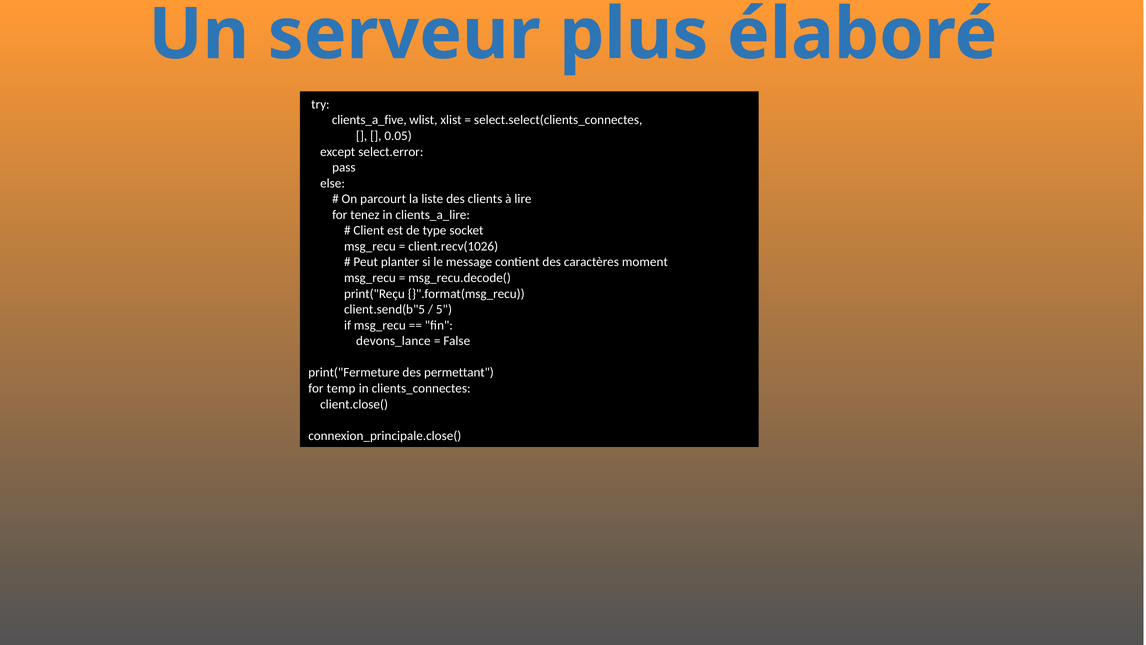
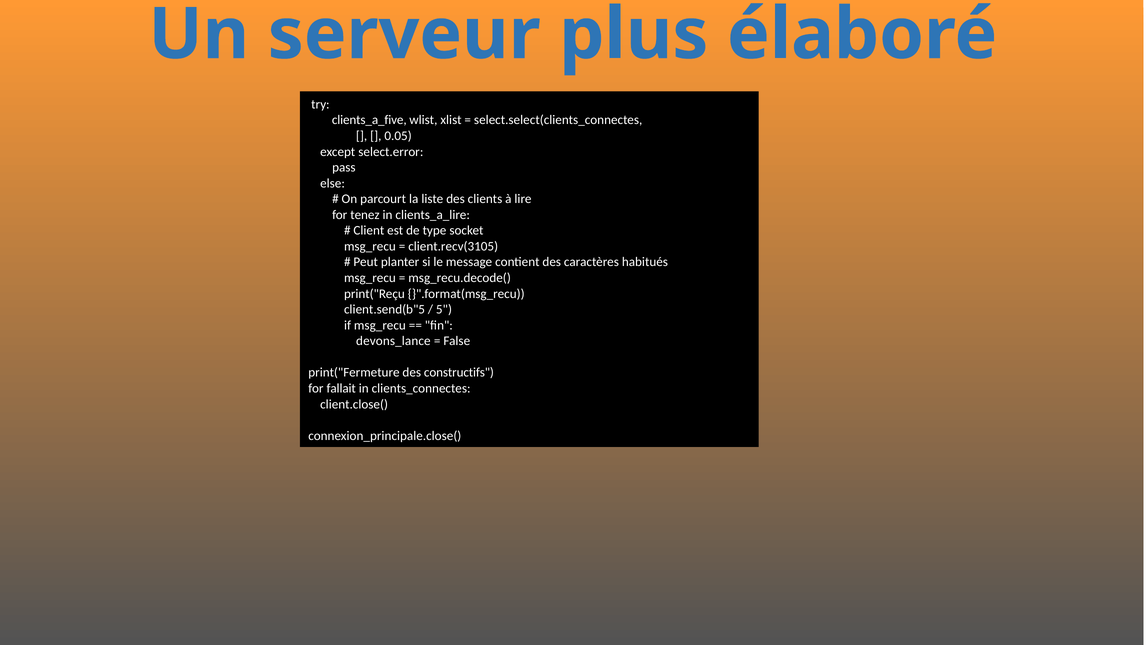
client.recv(1026: client.recv(1026 -> client.recv(3105
moment: moment -> habitués
permettant: permettant -> constructifs
temp: temp -> fallait
